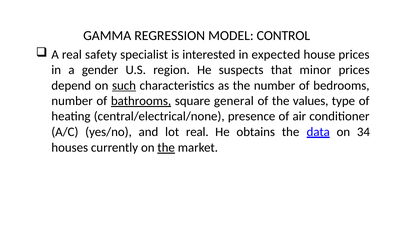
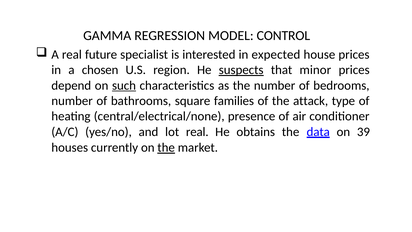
safety: safety -> future
gender: gender -> chosen
suspects underline: none -> present
bathrooms underline: present -> none
general: general -> families
values: values -> attack
34: 34 -> 39
